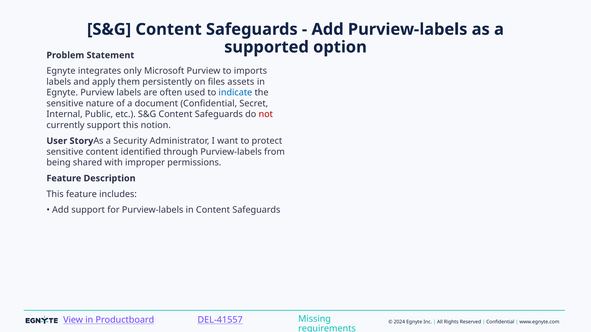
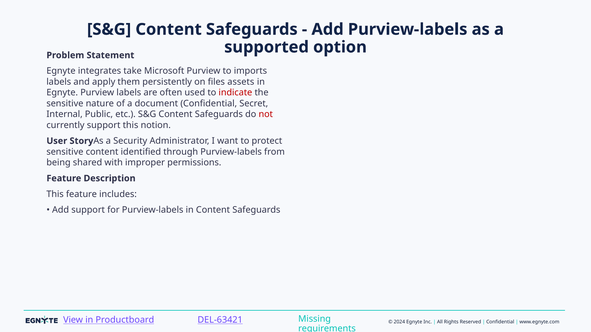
only: only -> take
indicate colour: blue -> red
DEL-41557: DEL-41557 -> DEL-63421
